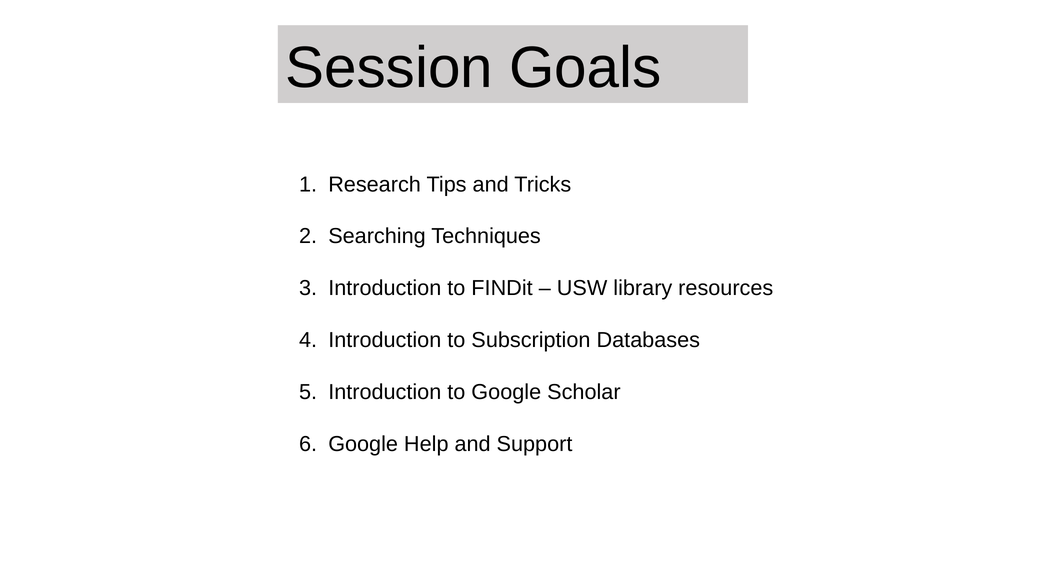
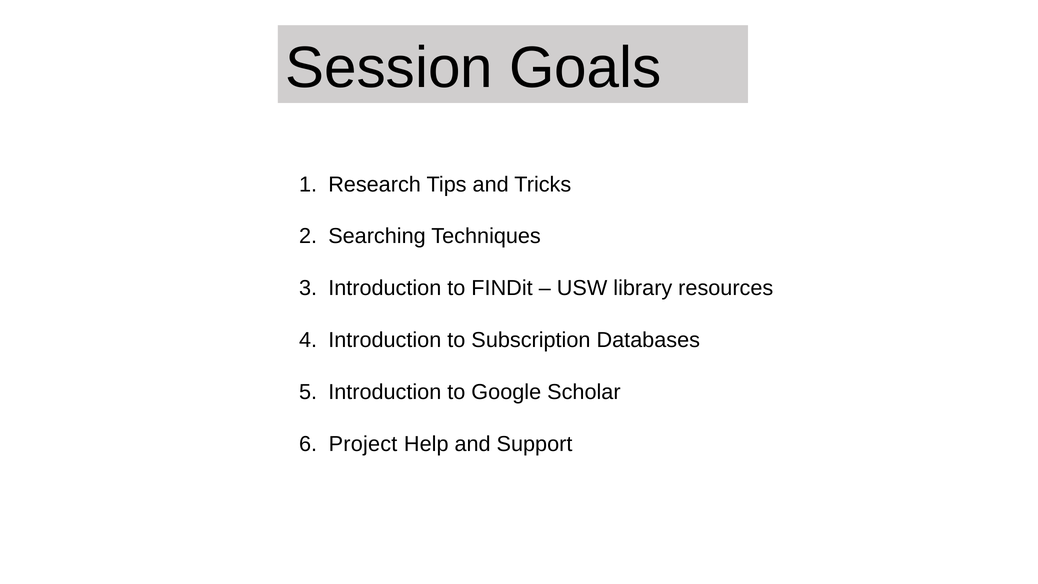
Google at (363, 444): Google -> Project
